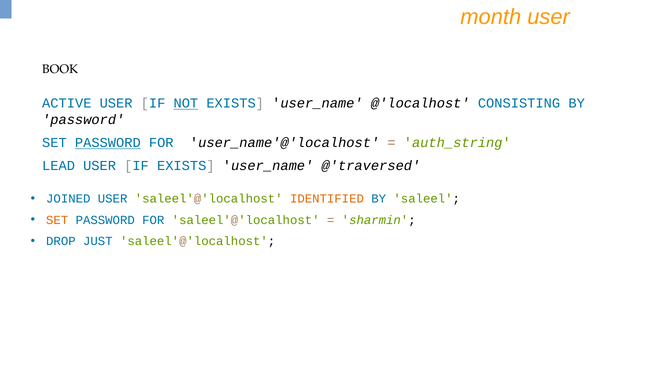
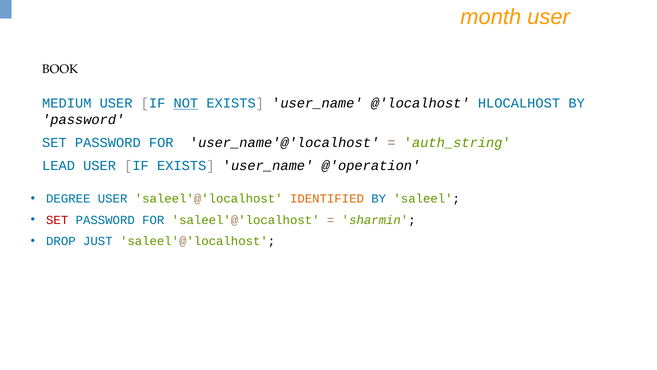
ACTIVE: ACTIVE -> MEDIUM
CONSISTING: CONSISTING -> HLOCALHOST
PASSWORD at (108, 143) underline: present -> none
@'traversed: @'traversed -> @'operation
JOINED: JOINED -> DEGREE
SET at (57, 220) colour: orange -> red
